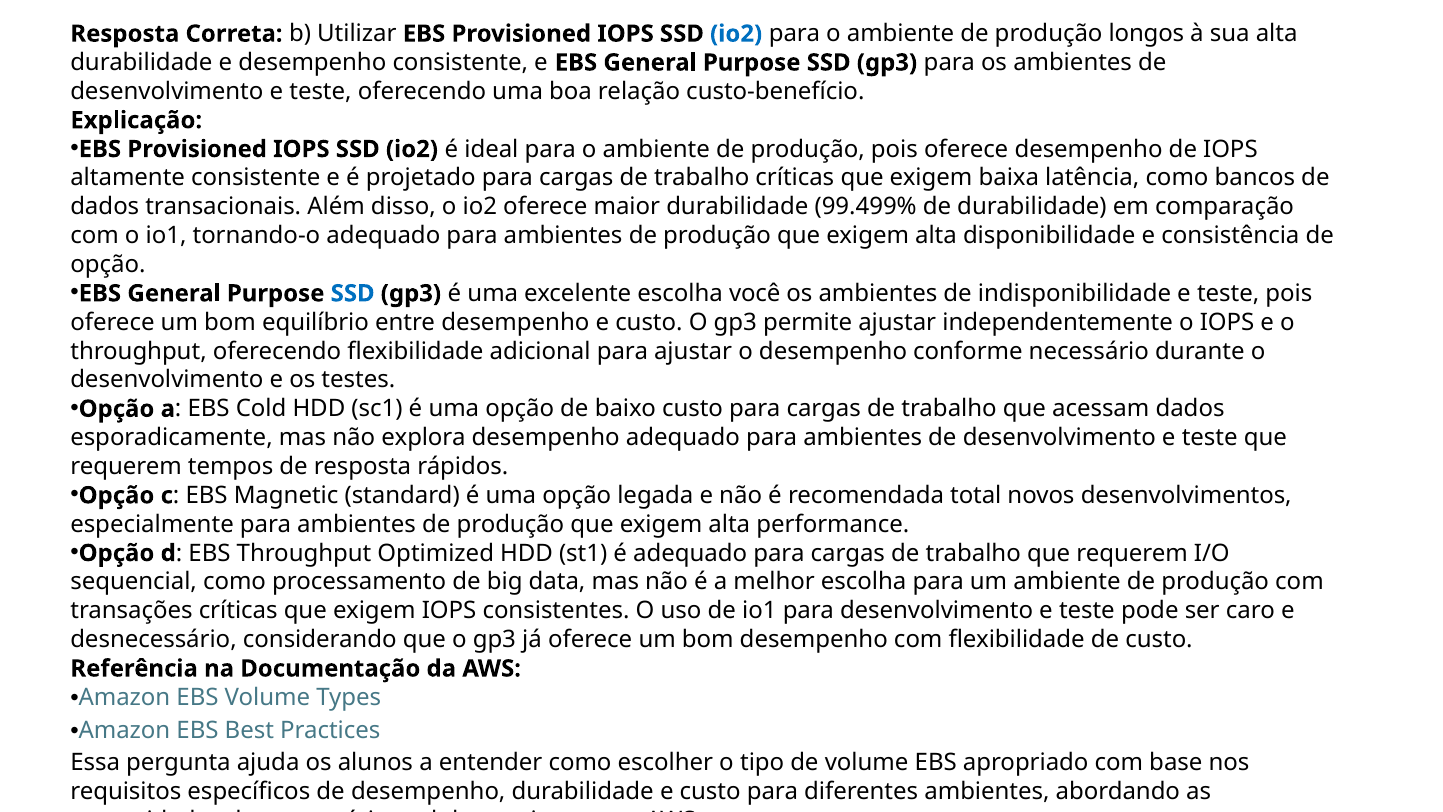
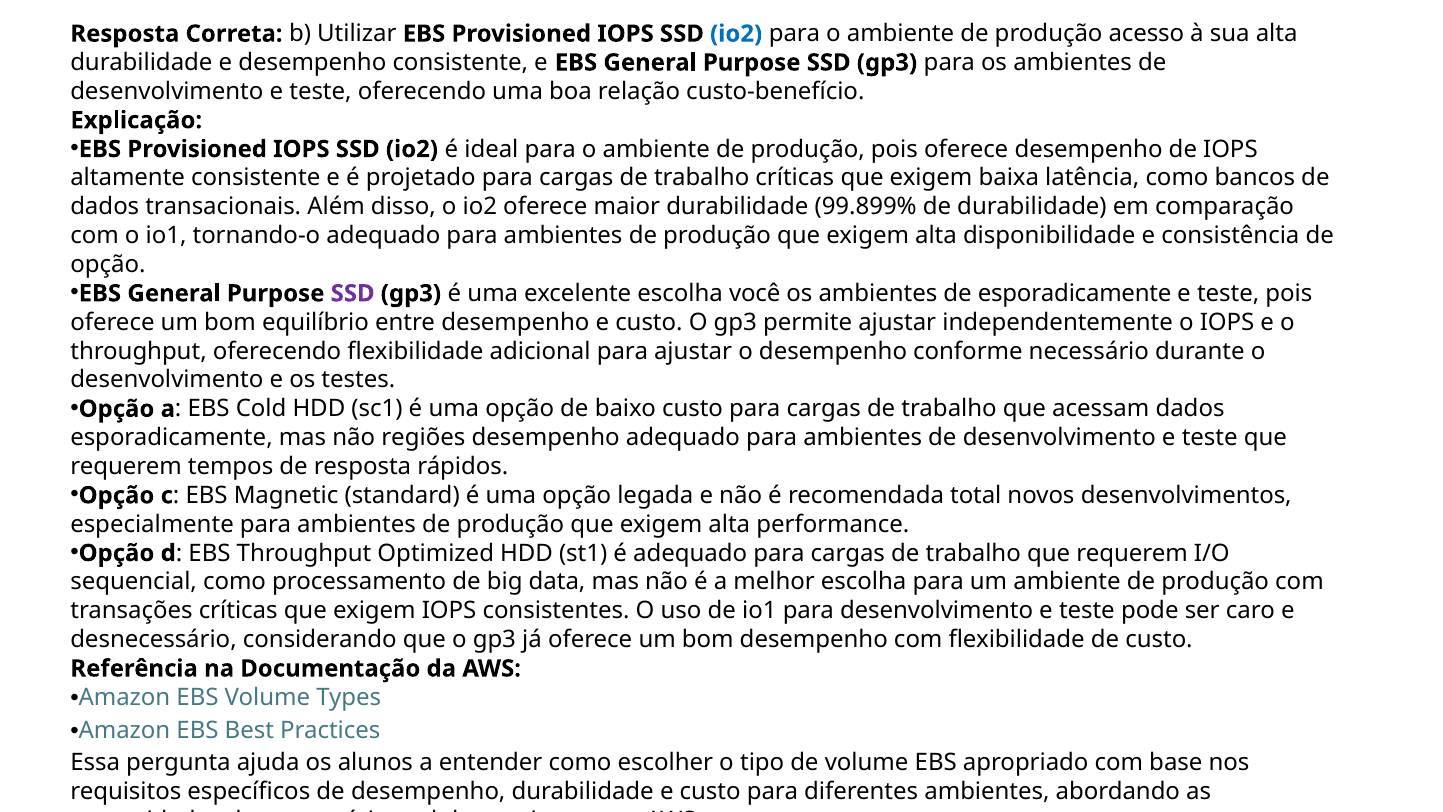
longos: longos -> acesso
99.499%: 99.499% -> 99.899%
SSD at (353, 293) colour: blue -> purple
de indisponibilidade: indisponibilidade -> esporadicamente
explora: explora -> regiões
